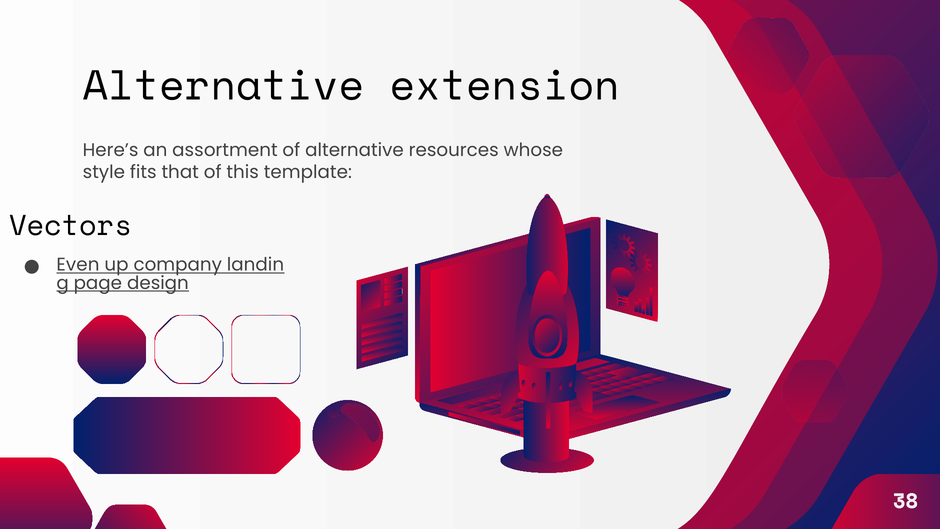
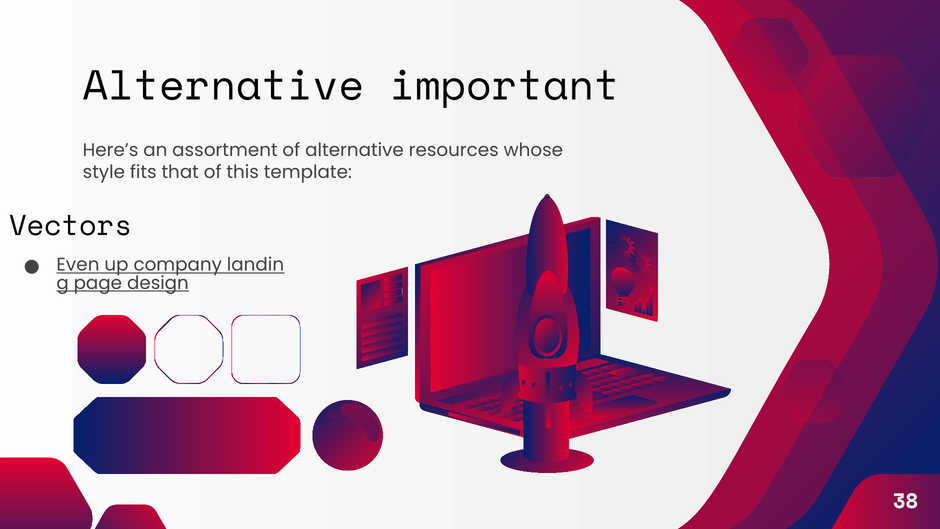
extension: extension -> important
